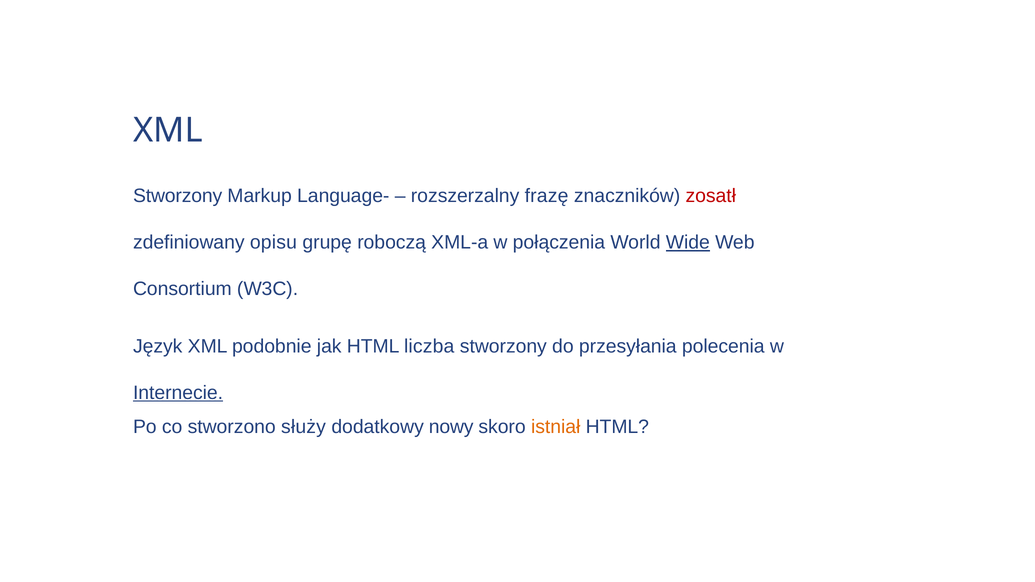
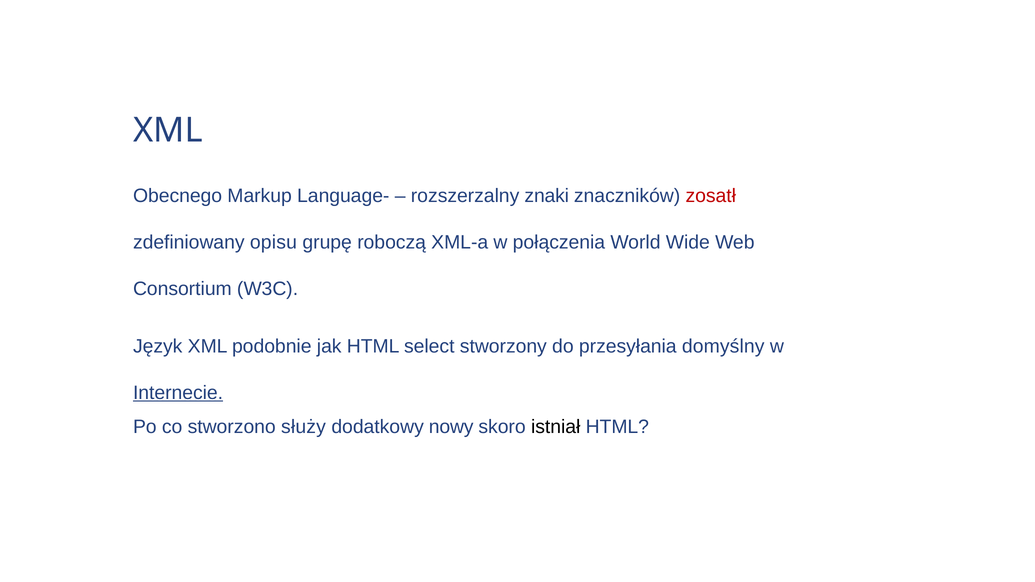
Stworzony at (178, 196): Stworzony -> Obecnego
frazę: frazę -> znaki
Wide underline: present -> none
liczba: liczba -> select
polecenia: polecenia -> domyślny
istniał colour: orange -> black
